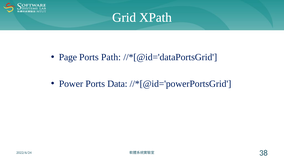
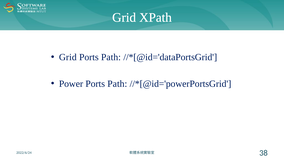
Page at (68, 57): Page -> Grid
Power Ports Data: Data -> Path
